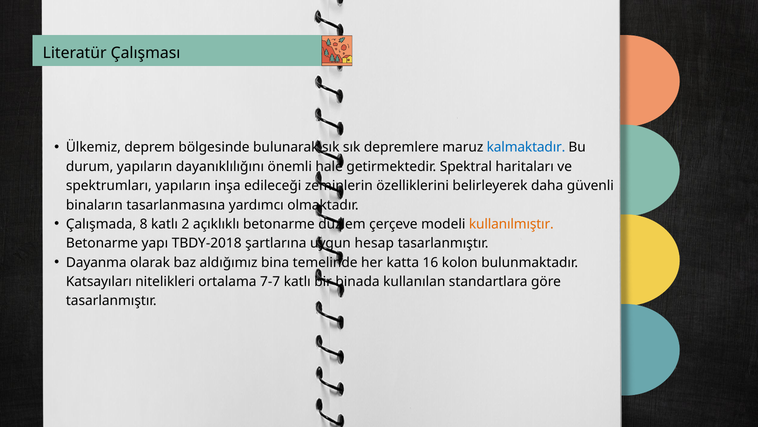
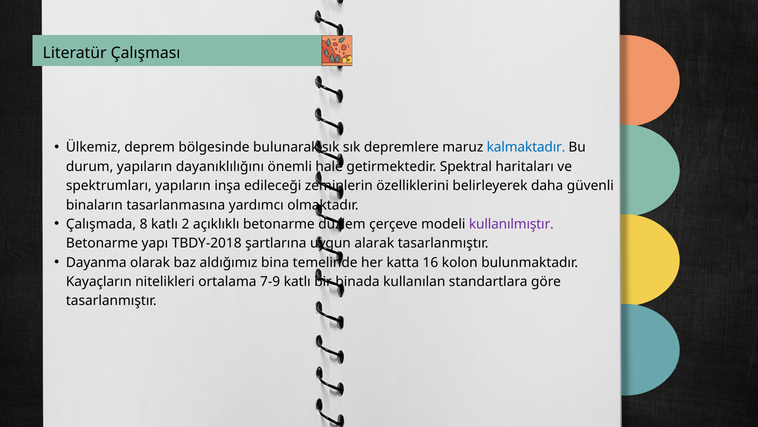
kullanılmıştır colour: orange -> purple
hesap: hesap -> alarak
Katsayıları: Katsayıları -> Kayaçların
7-7: 7-7 -> 7-9
